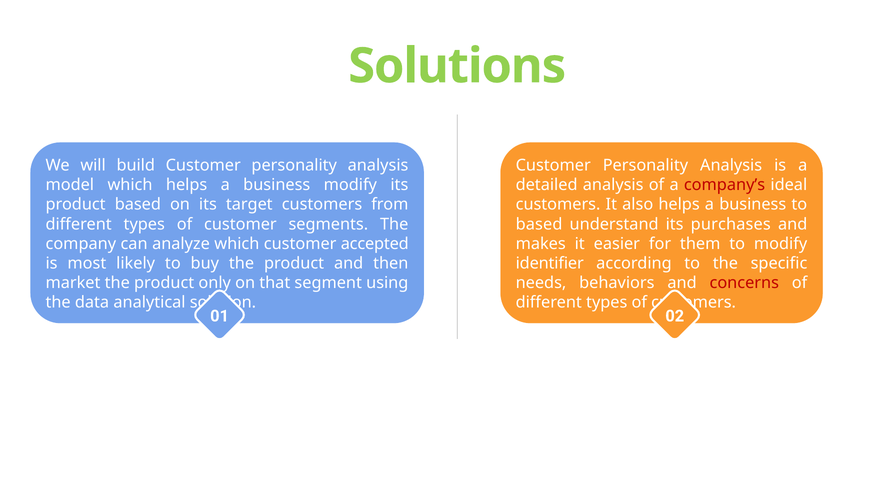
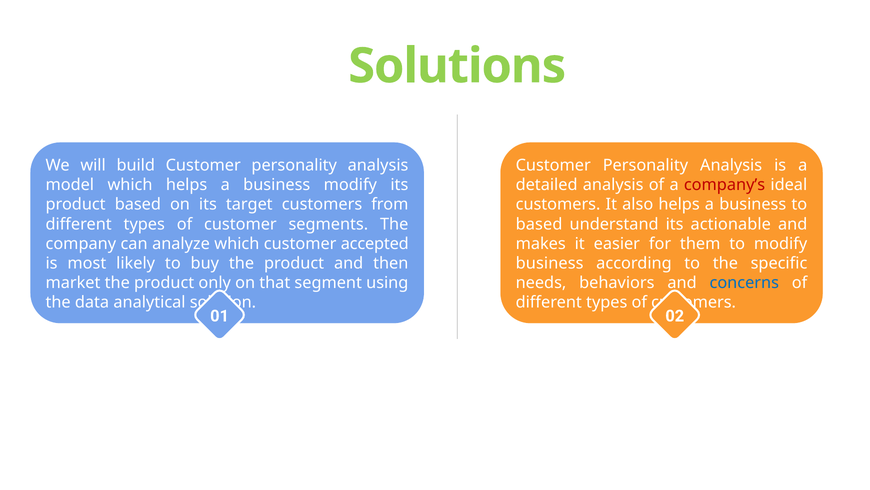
purchases: purchases -> actionable
identifier at (550, 263): identifier -> business
concerns colour: red -> blue
